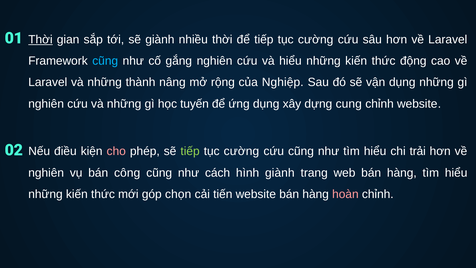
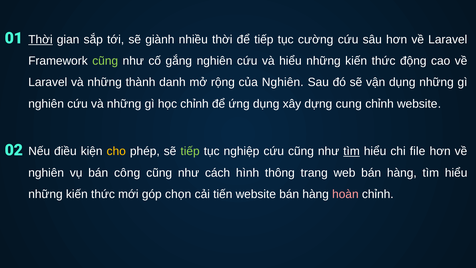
cũng at (105, 61) colour: light blue -> light green
nâng: nâng -> danh
của Nghiệp: Nghiệp -> Nghiên
học tuyến: tuyến -> chỉnh
cho colour: pink -> yellow
cường at (241, 151): cường -> nghiệp
tìm at (352, 151) underline: none -> present
trải: trải -> file
hình giành: giành -> thông
